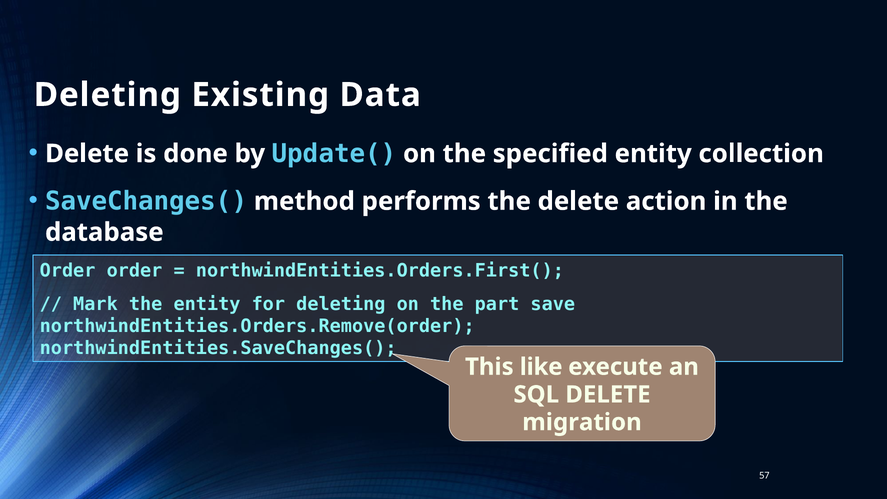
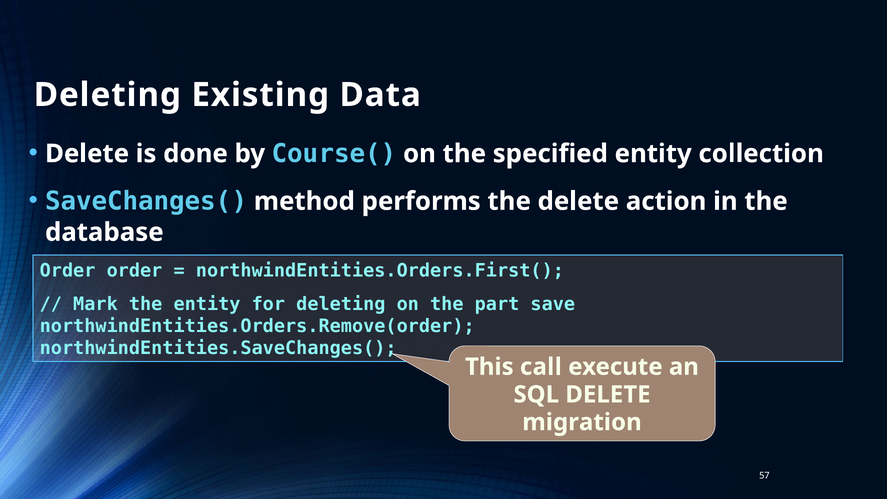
Update(: Update( -> Course(
like: like -> call
